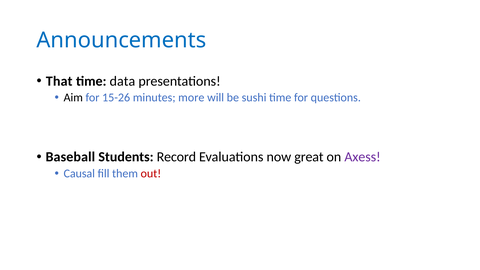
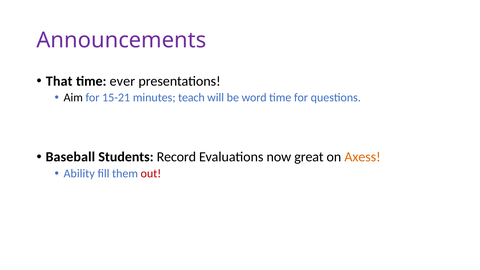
Announcements colour: blue -> purple
data: data -> ever
15-26: 15-26 -> 15-21
more: more -> teach
sushi: sushi -> word
Axess colour: purple -> orange
Causal: Causal -> Ability
